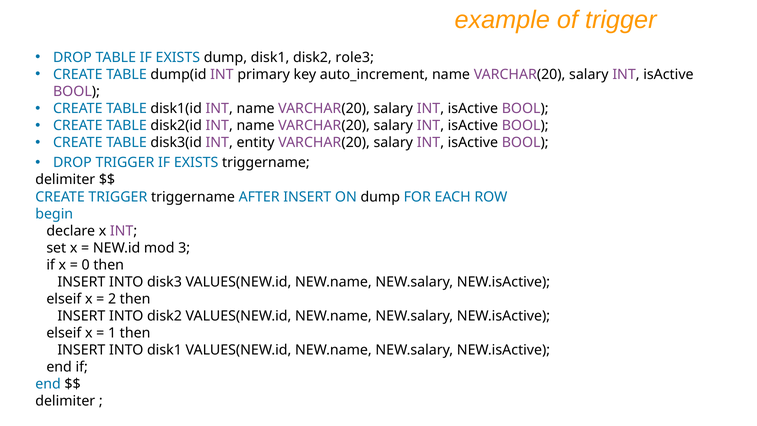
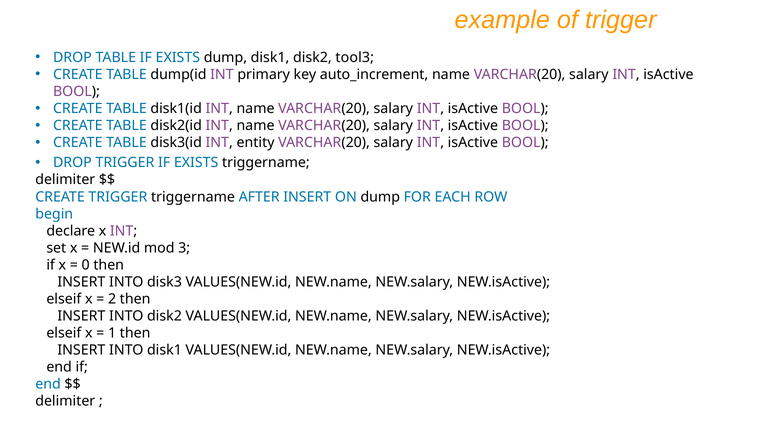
role3: role3 -> tool3
